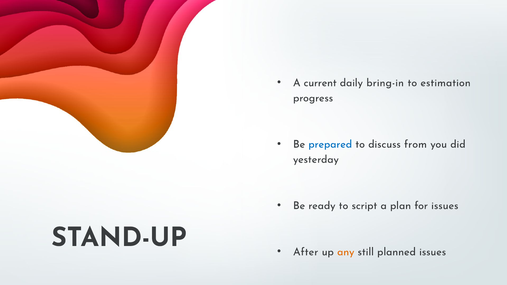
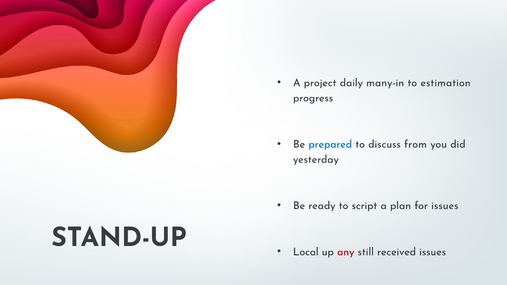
current: current -> project
bring-in: bring-in -> many-in
After: After -> Local
any colour: orange -> red
planned: planned -> received
